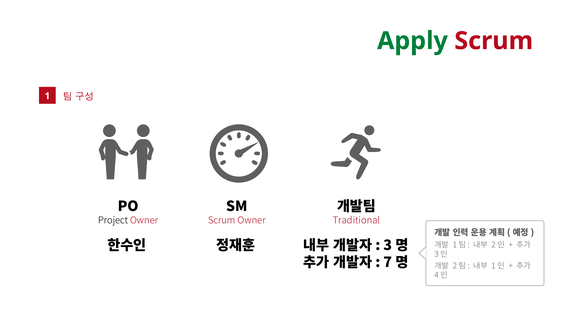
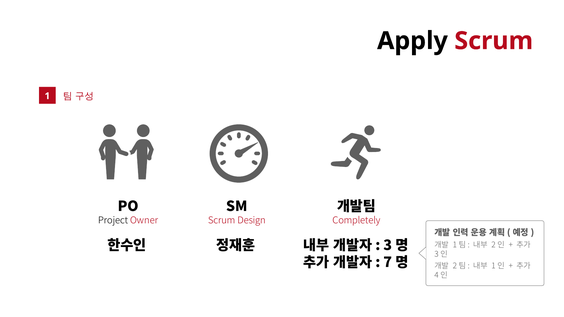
Apply colour: green -> black
Scrum Owner: Owner -> Design
Traditional: Traditional -> Completely
